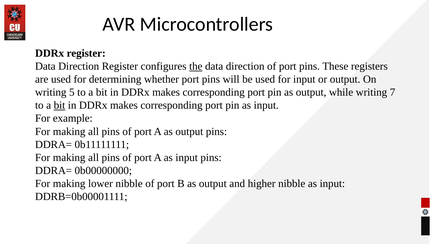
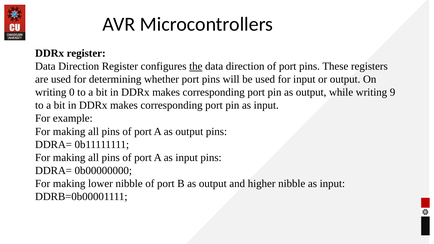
5: 5 -> 0
7: 7 -> 9
bit at (59, 105) underline: present -> none
